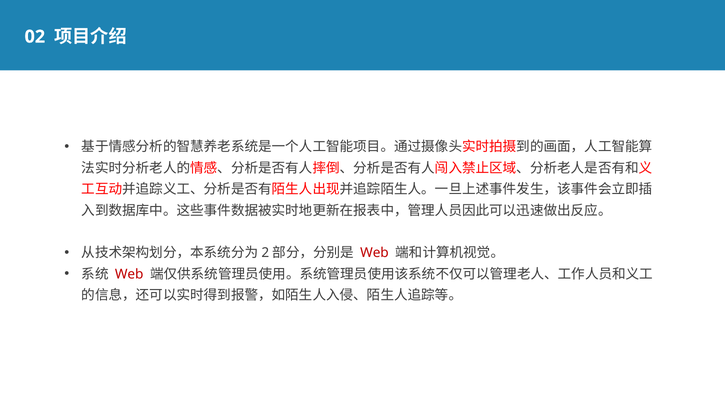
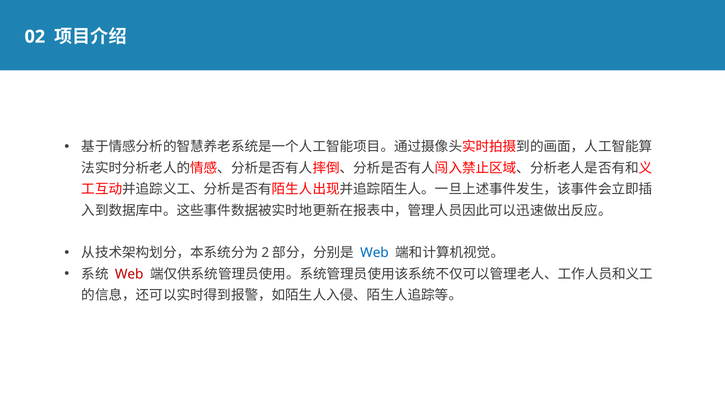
Web at (374, 253) colour: red -> blue
